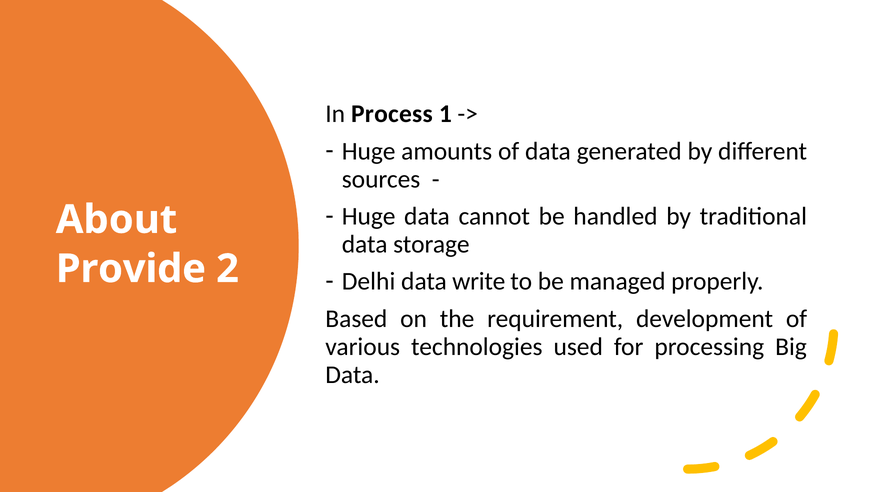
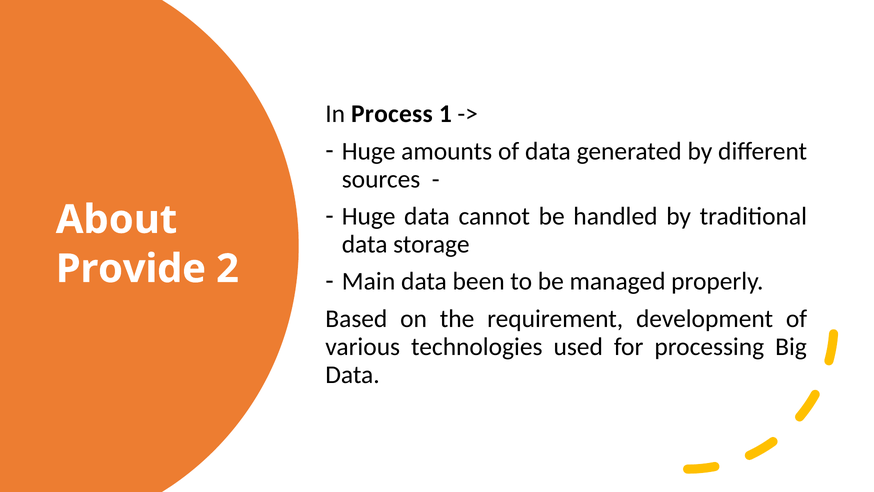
Delhi: Delhi -> Main
write: write -> been
